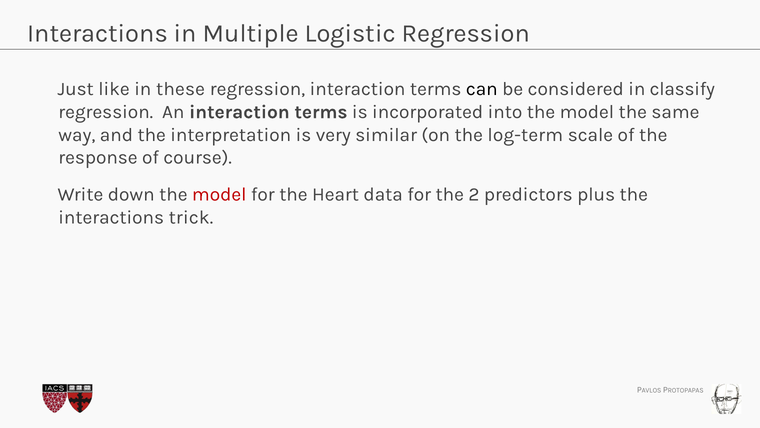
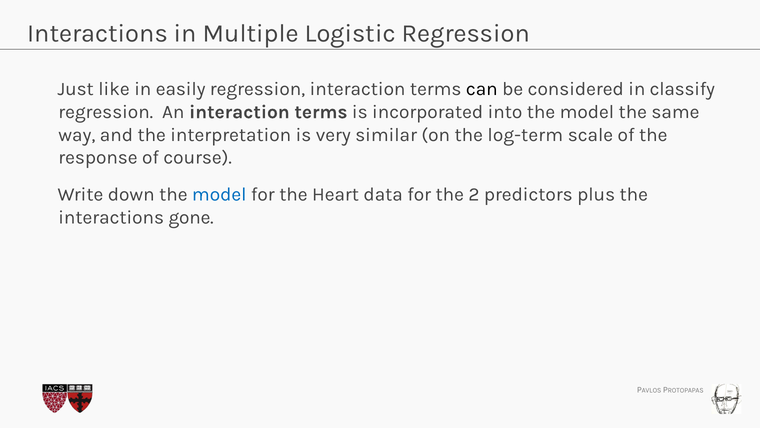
these: these -> easily
model at (219, 194) colour: red -> blue
trick: trick -> gone
